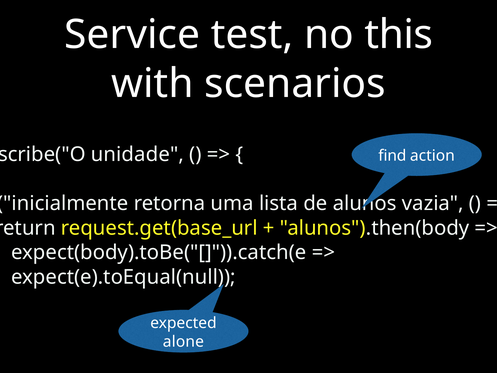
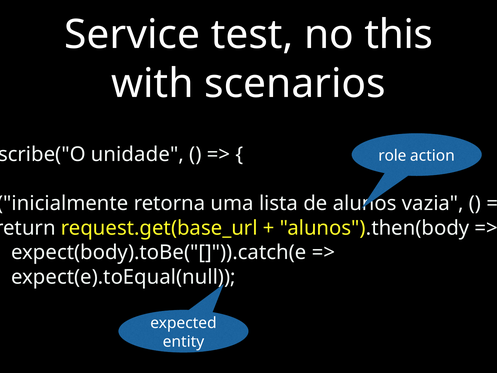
find: find -> role
alone: alone -> entity
